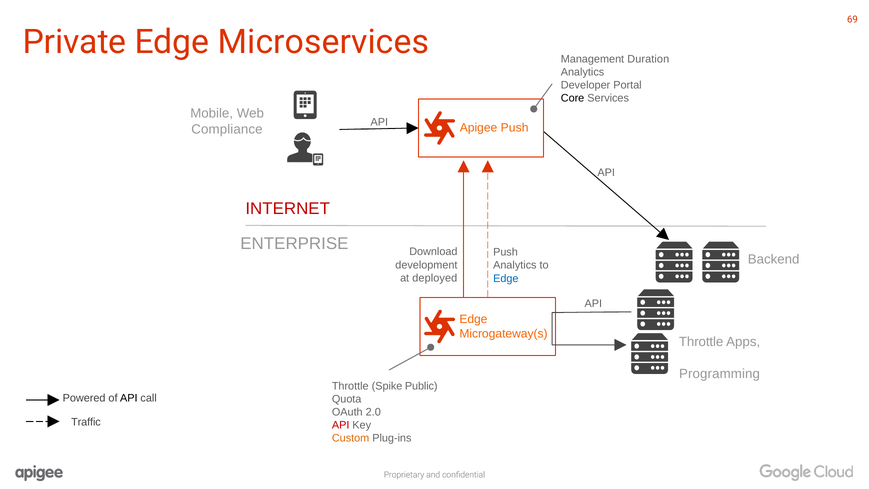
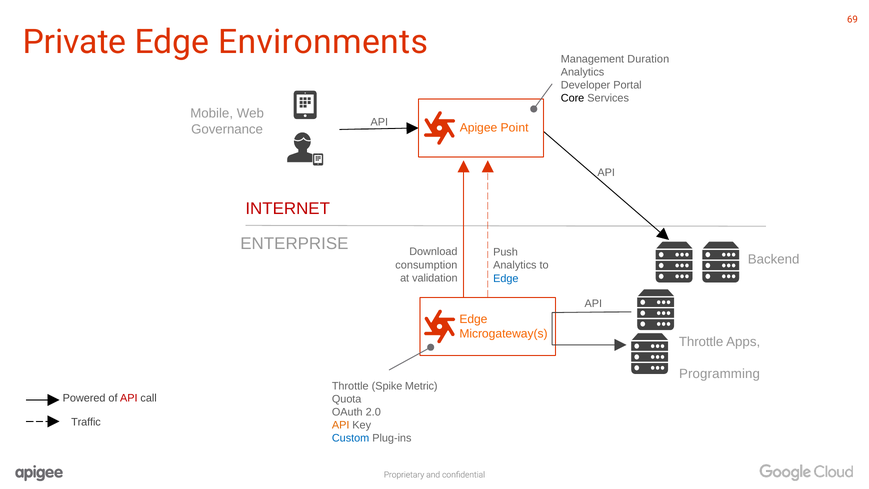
Microservices: Microservices -> Environments
Apigee Push: Push -> Point
Compliance: Compliance -> Governance
development: development -> consumption
deployed: deployed -> validation
Public: Public -> Metric
API at (129, 398) colour: black -> red
API at (341, 425) colour: red -> orange
Custom colour: orange -> blue
